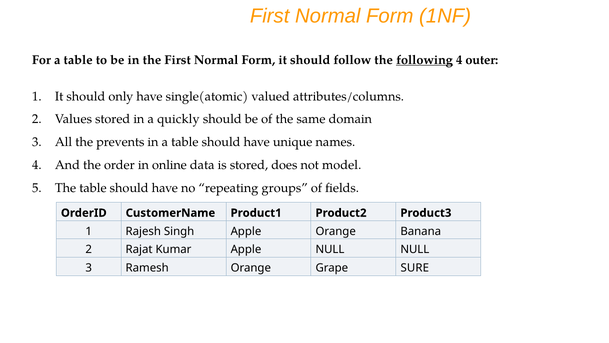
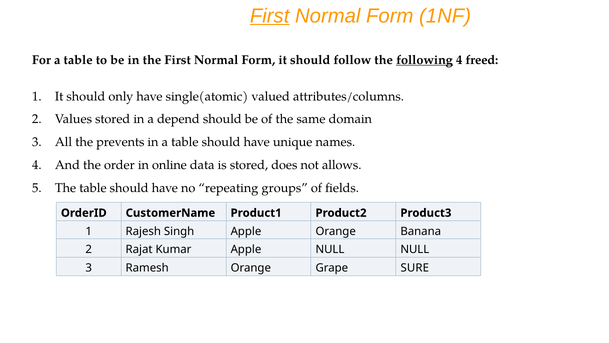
First at (270, 16) underline: none -> present
outer: outer -> freed
quickly: quickly -> depend
model: model -> allows
